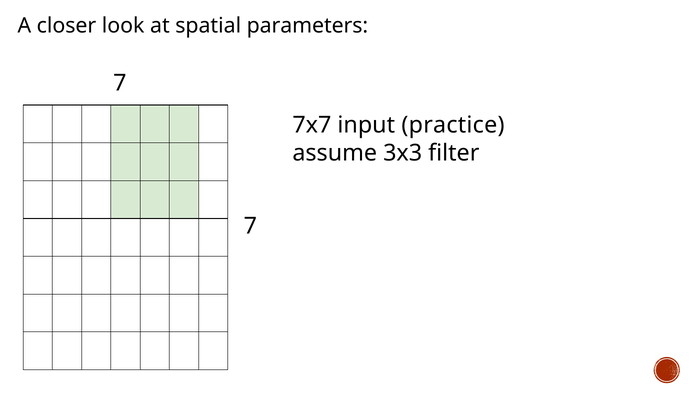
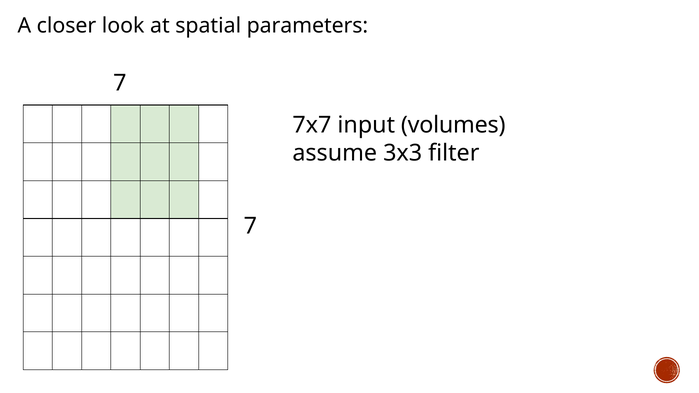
practice: practice -> volumes
